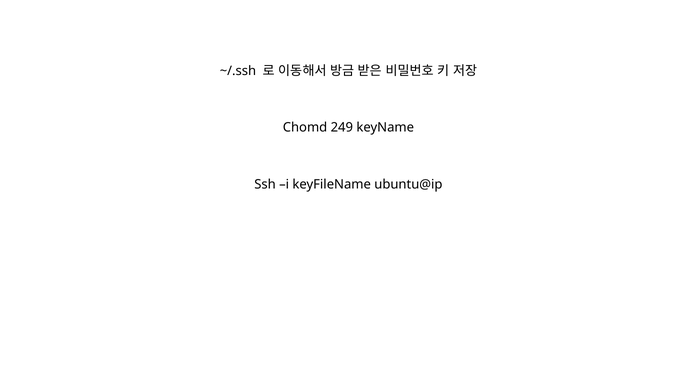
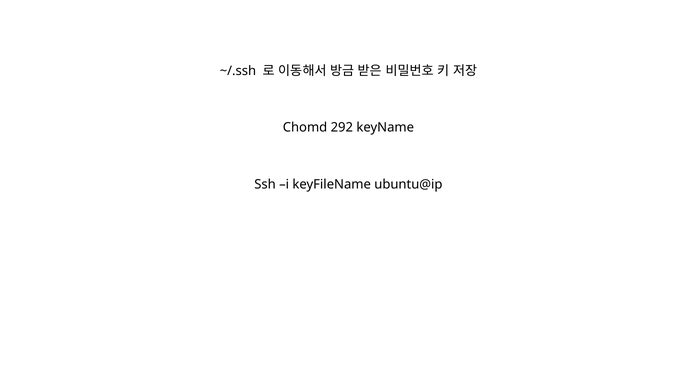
249: 249 -> 292
